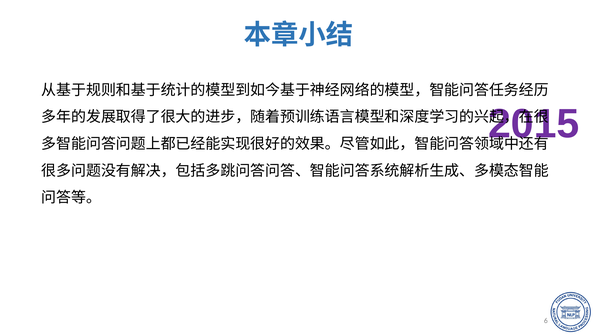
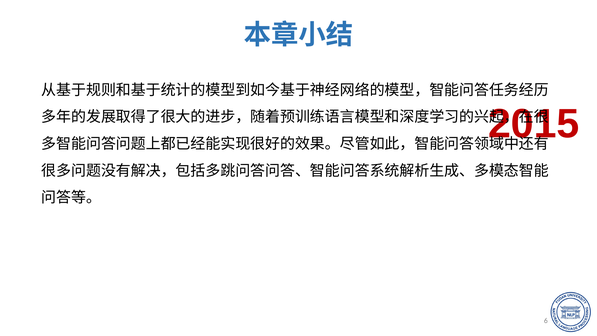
2015 colour: purple -> red
